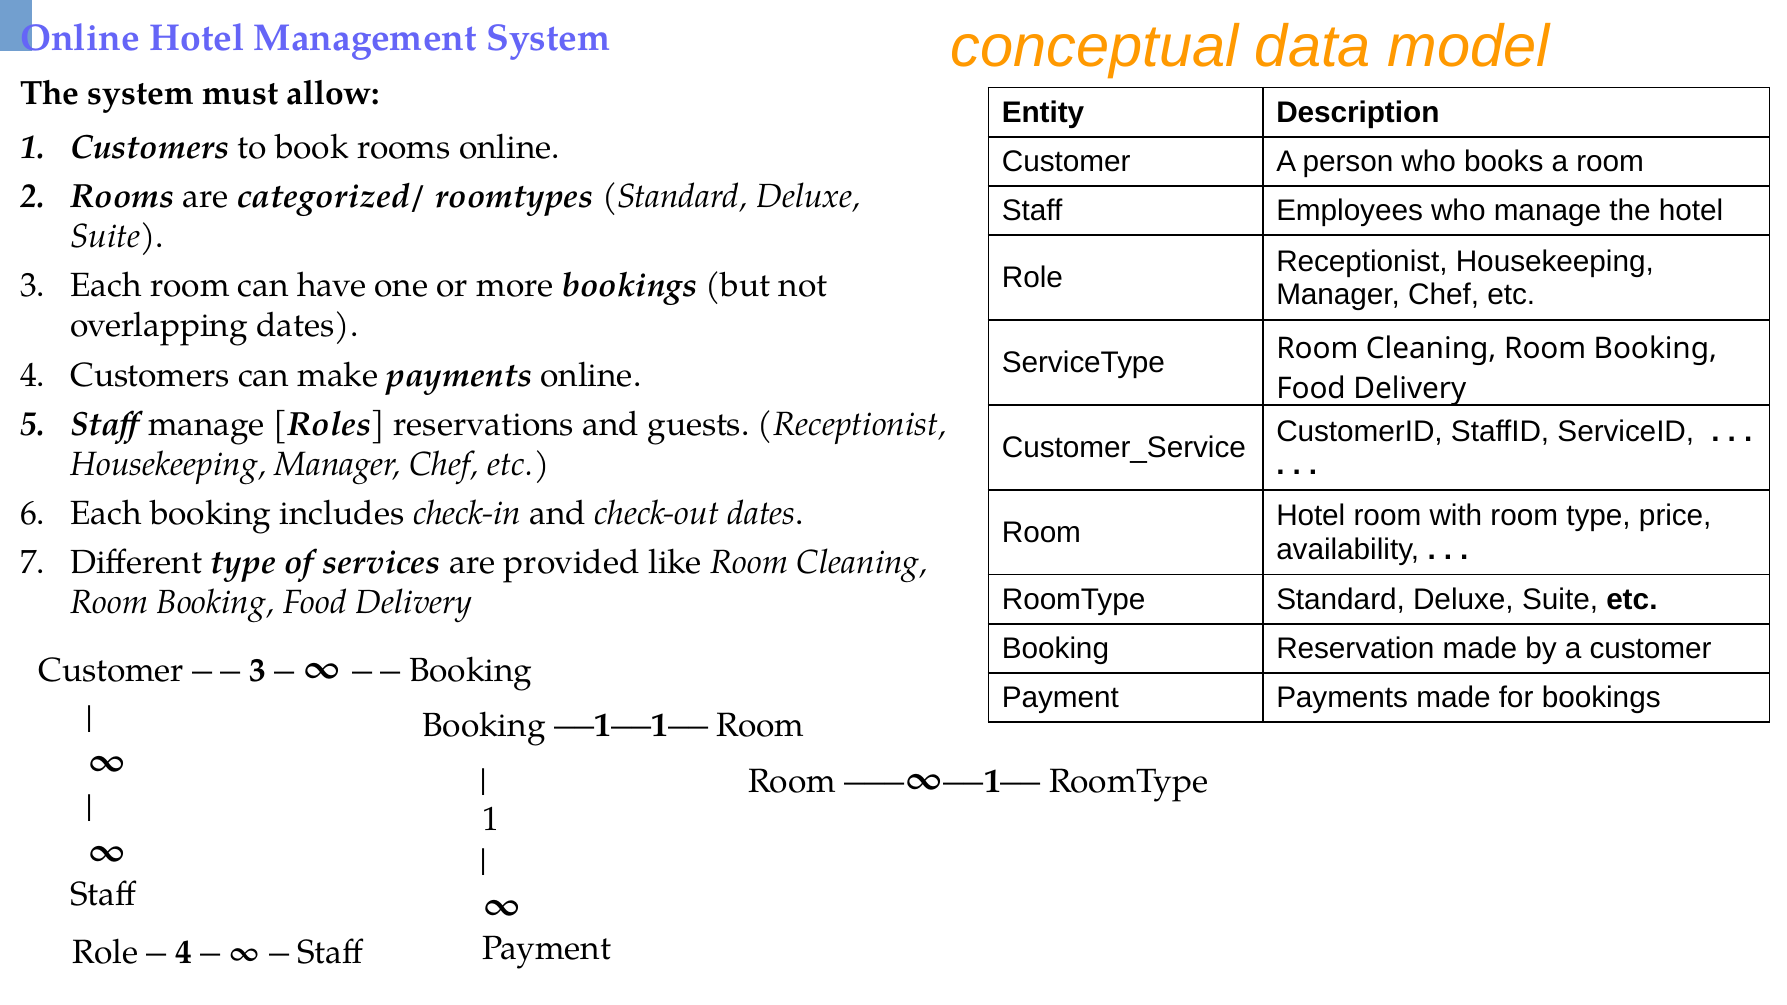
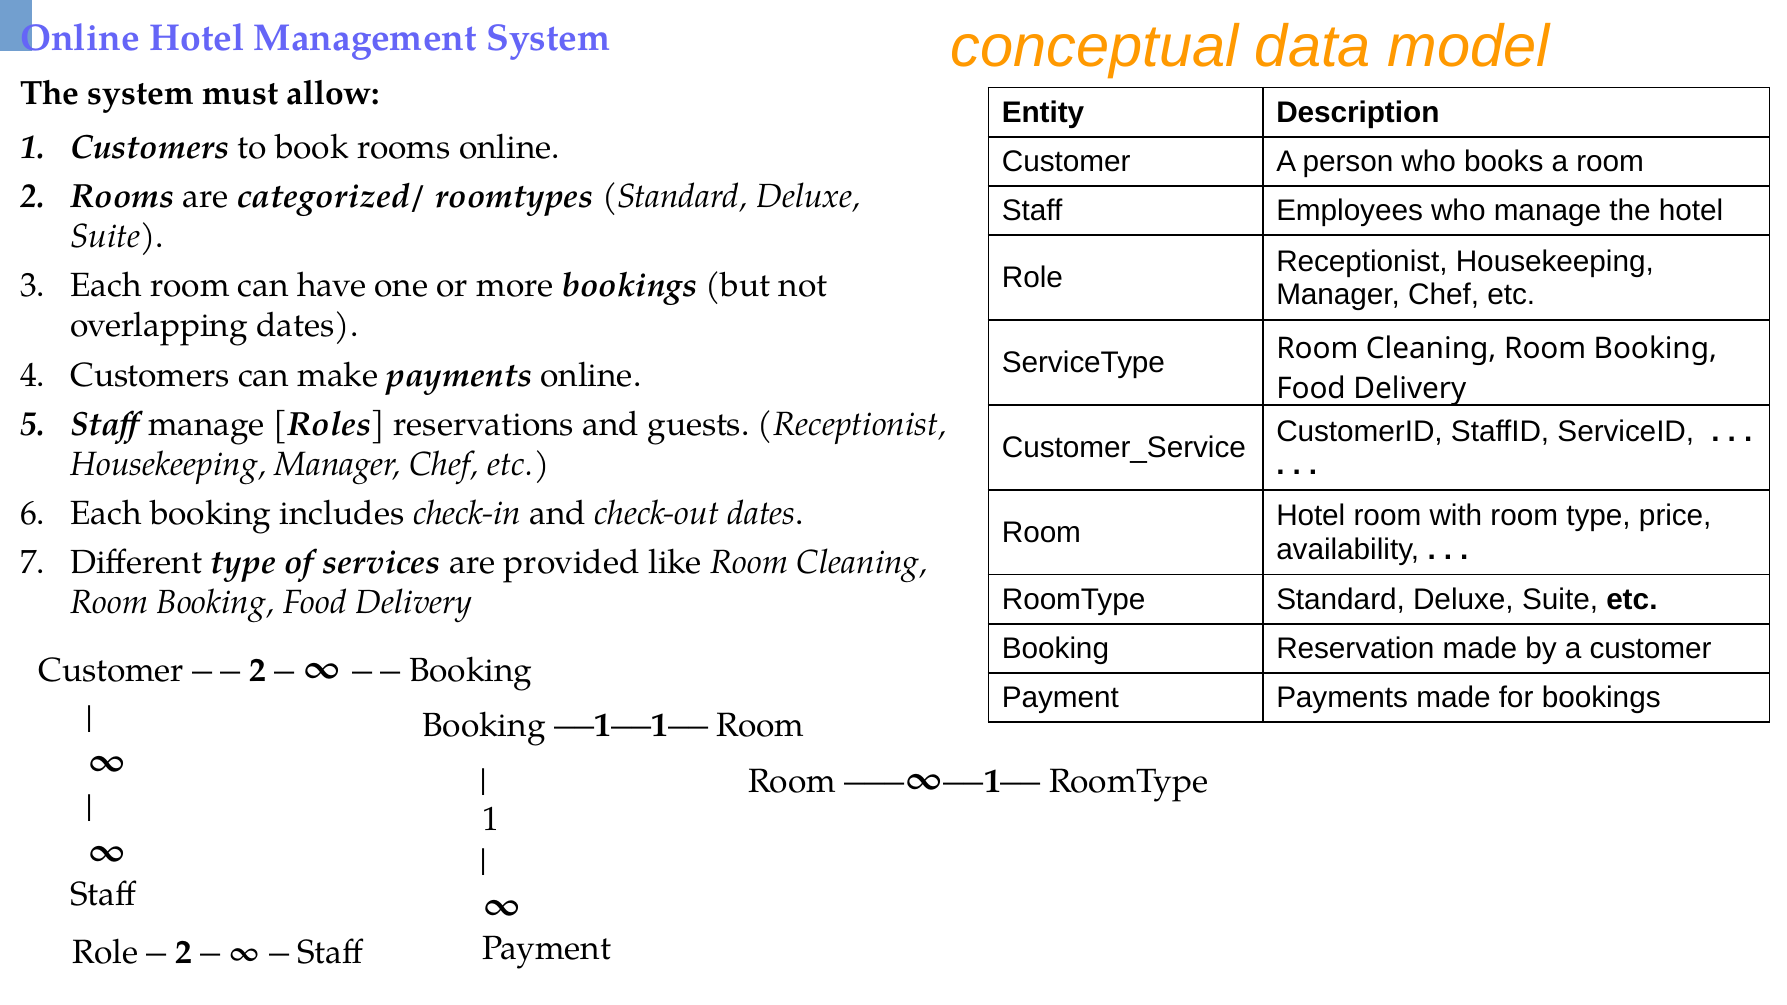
3 at (258, 671): 3 -> 2
4 at (184, 952): 4 -> 2
